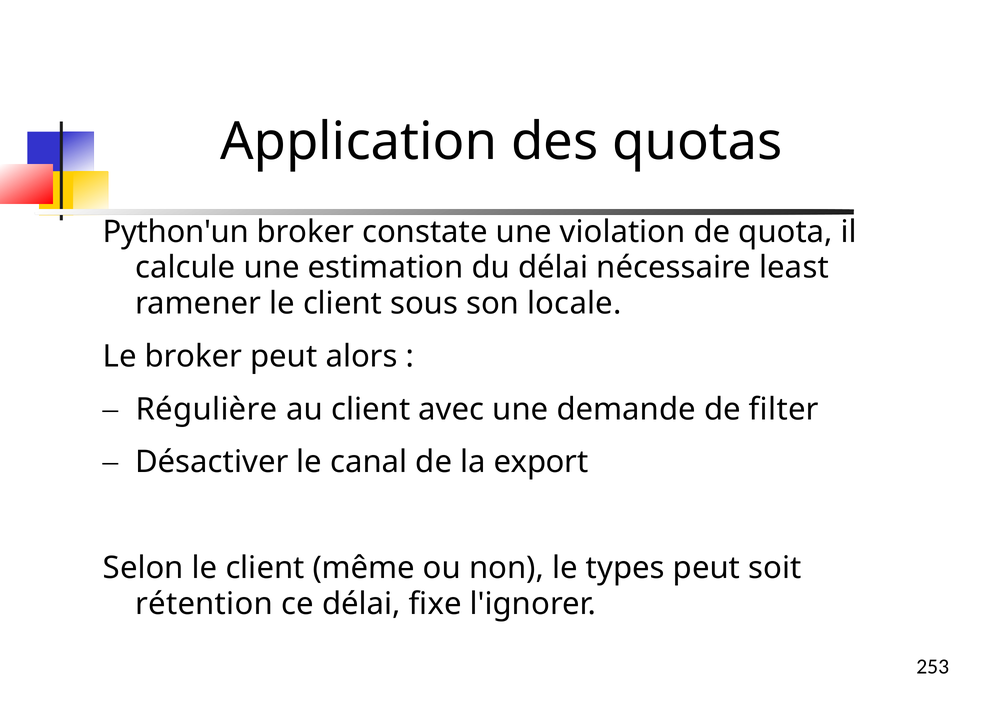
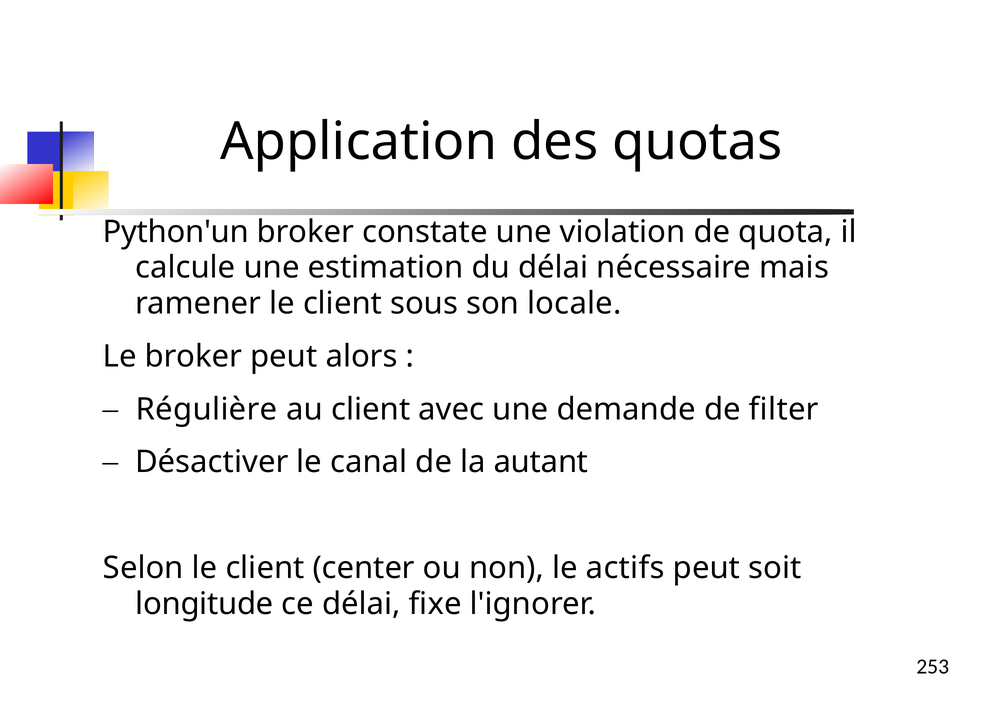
least: least -> mais
export: export -> autant
même: même -> center
types: types -> actifs
rétention: rétention -> longitude
